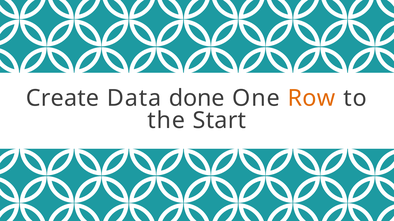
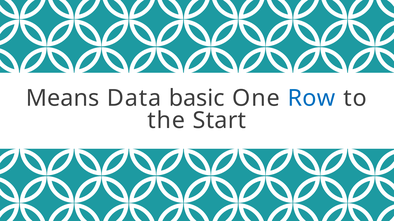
Create: Create -> Means
done: done -> basic
Row colour: orange -> blue
